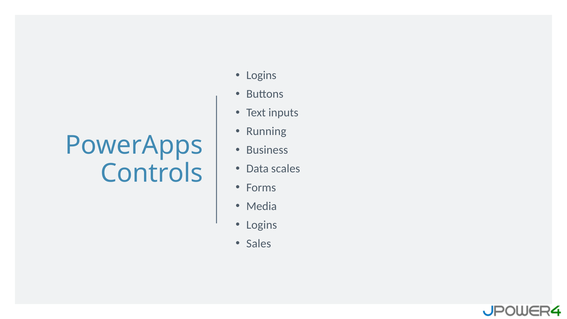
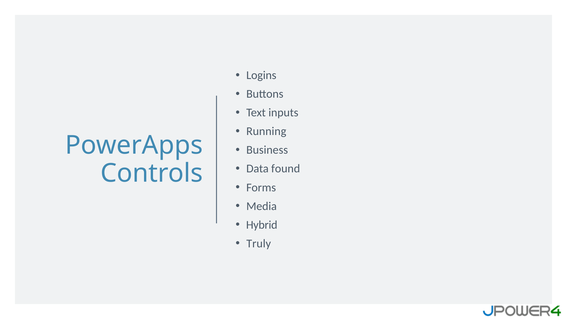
scales: scales -> found
Logins at (262, 225): Logins -> Hybrid
Sales: Sales -> Truly
